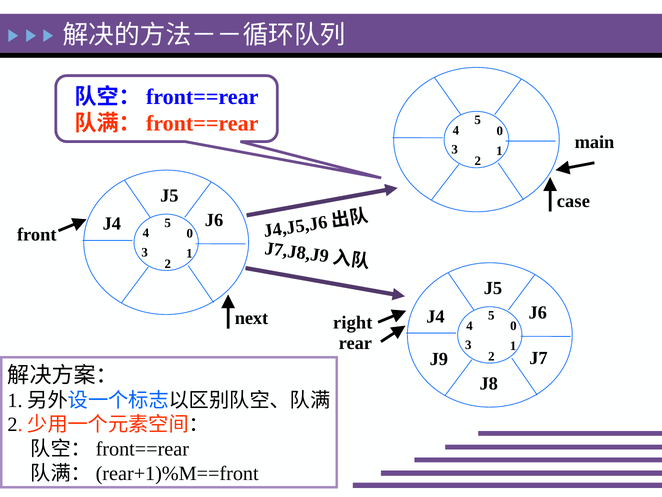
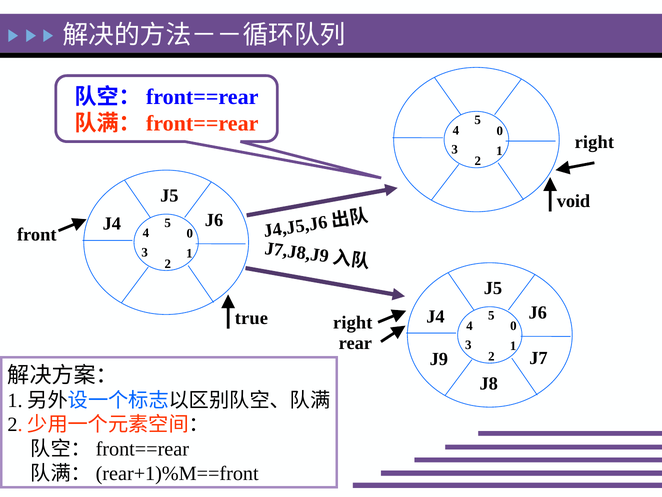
main at (594, 142): main -> right
case: case -> void
next: next -> true
